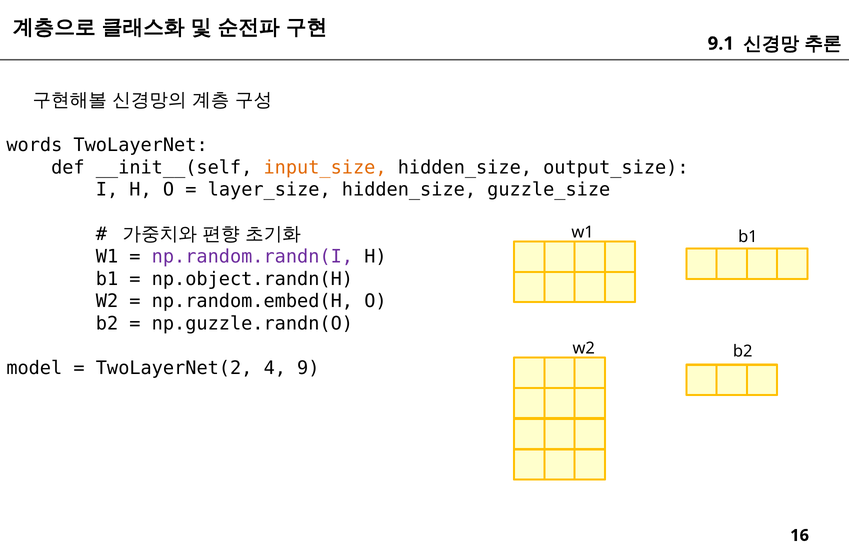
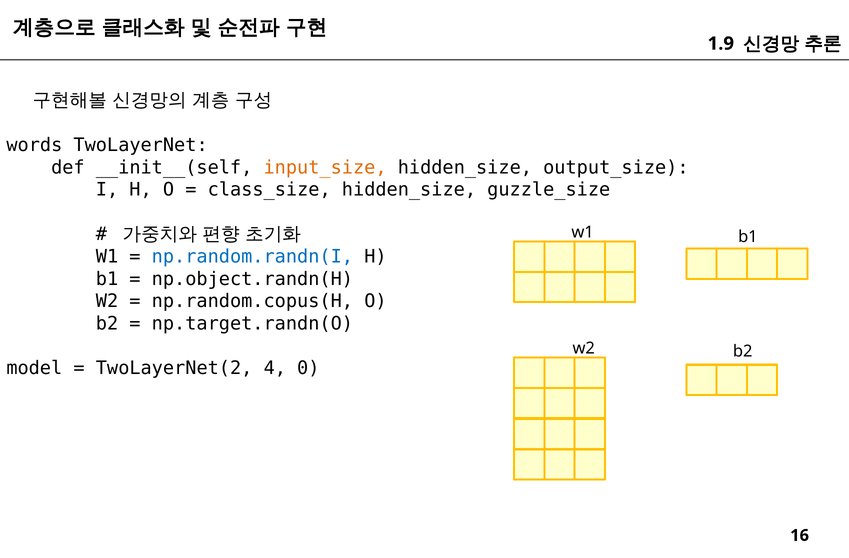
9.1: 9.1 -> 1.9
layer_size: layer_size -> class_size
np.random.randn(I colour: purple -> blue
np.random.embed(H: np.random.embed(H -> np.random.copus(H
np.guzzle.randn(O: np.guzzle.randn(O -> np.target.randn(O
9: 9 -> 0
